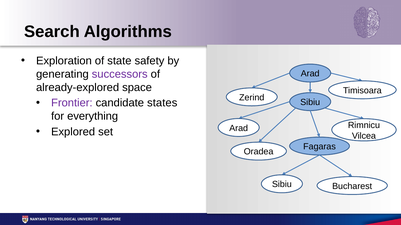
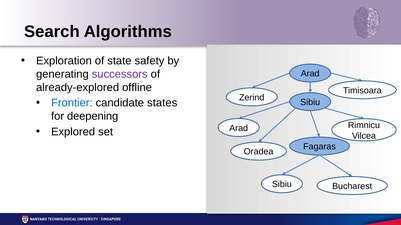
space: space -> offline
Frontier colour: purple -> blue
everything: everything -> deepening
